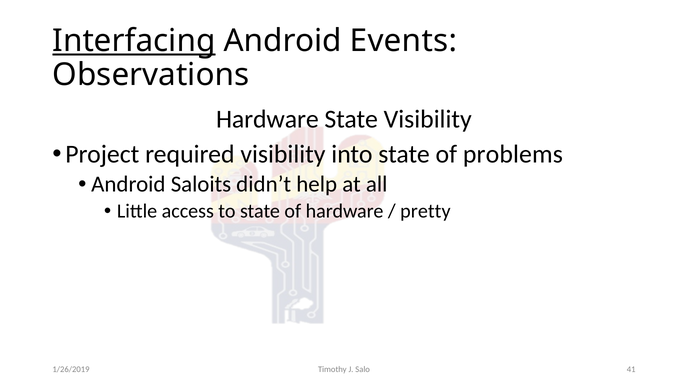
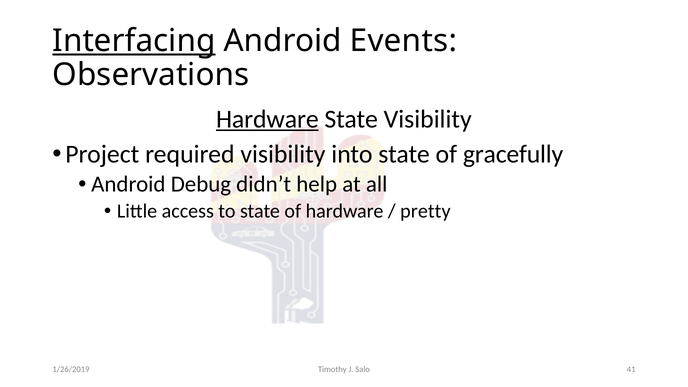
Hardware at (267, 119) underline: none -> present
problems: problems -> gracefully
Saloits: Saloits -> Debug
